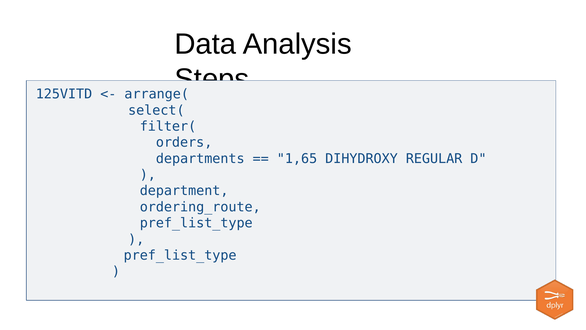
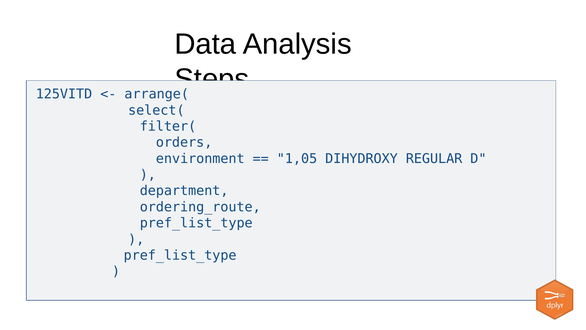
departments: departments -> environment
1,65: 1,65 -> 1,05
